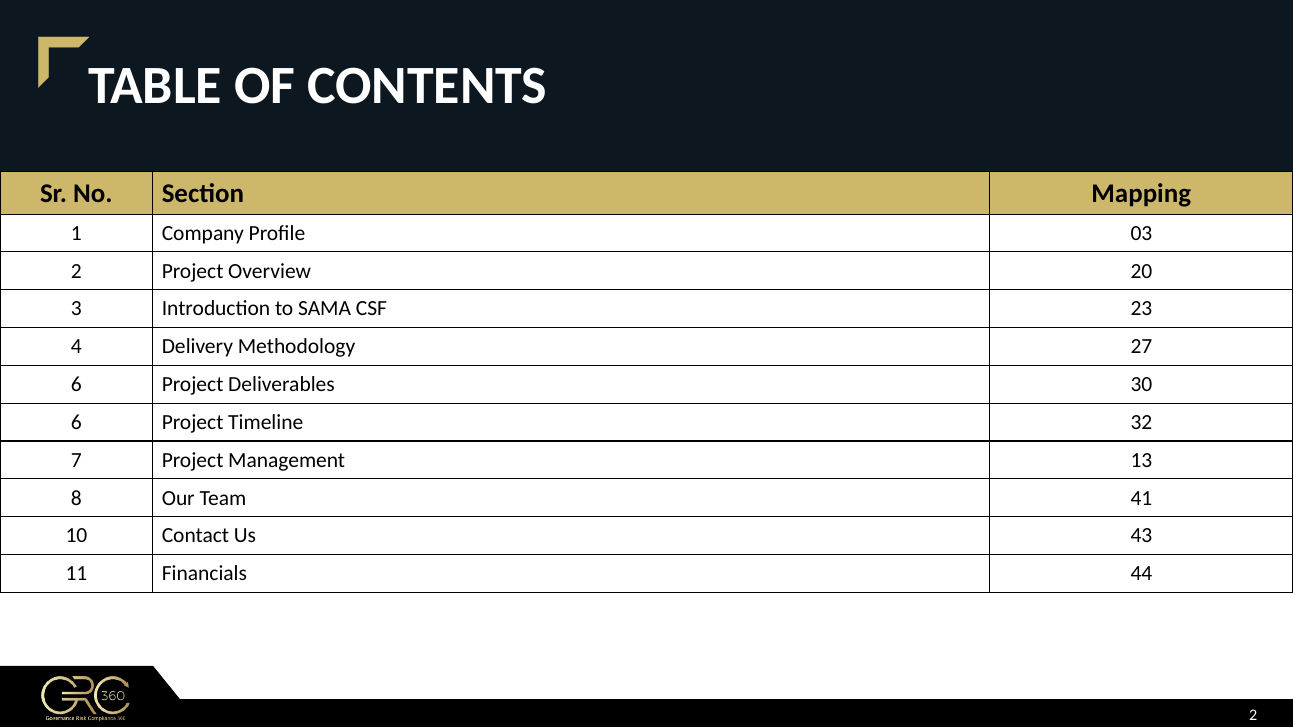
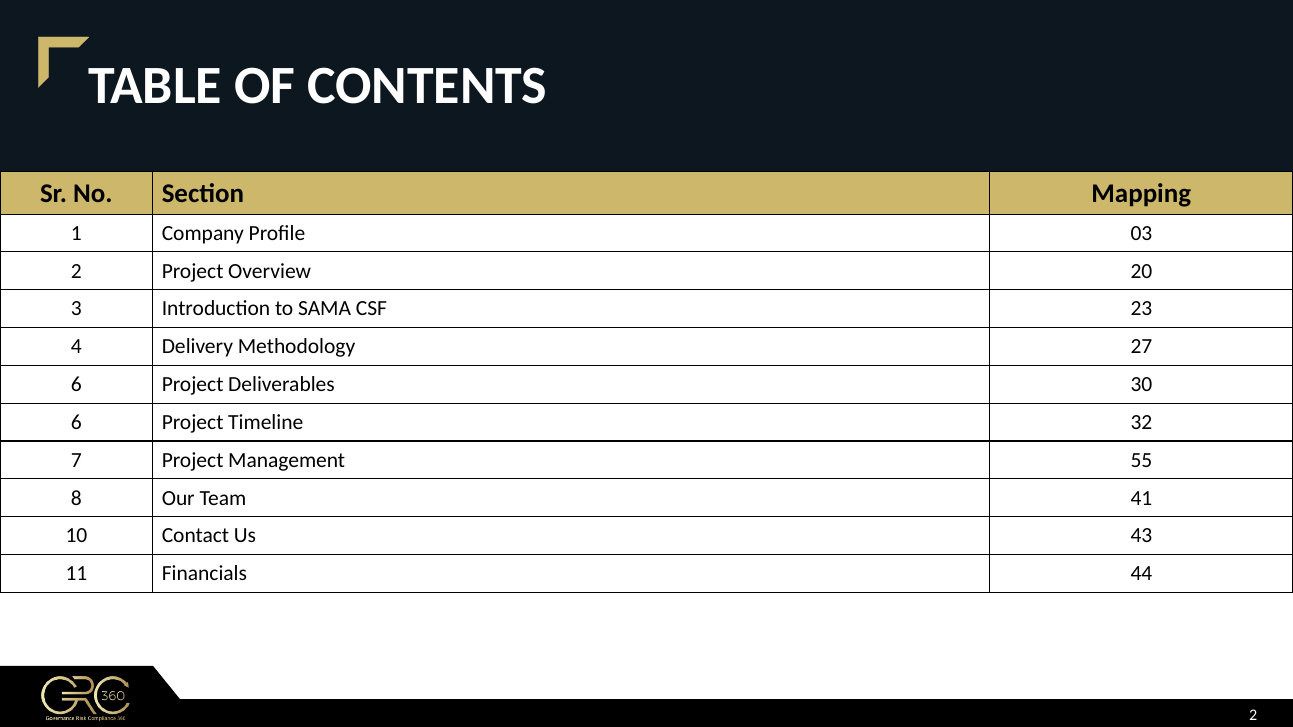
13: 13 -> 55
